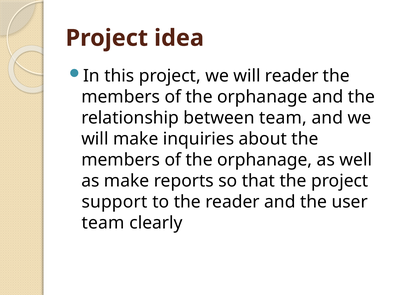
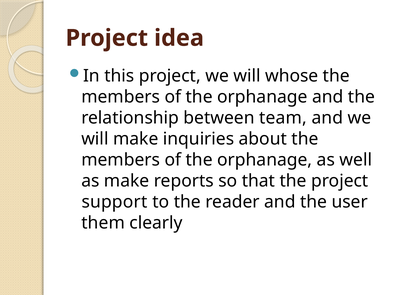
will reader: reader -> whose
team at (103, 223): team -> them
